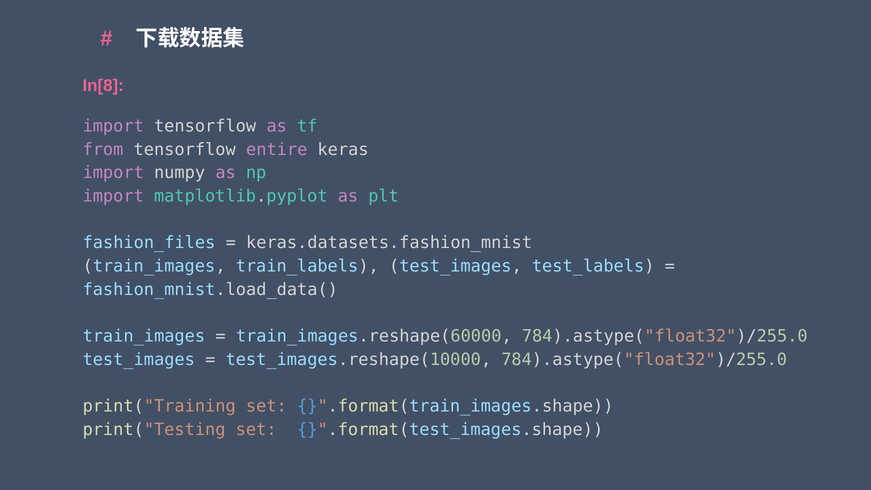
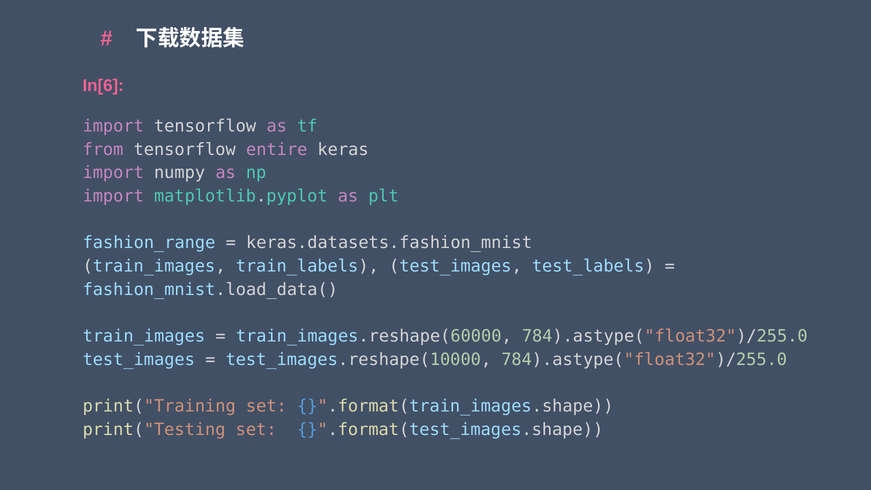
In[8: In[8 -> In[6
fashion_files: fashion_files -> fashion_range
